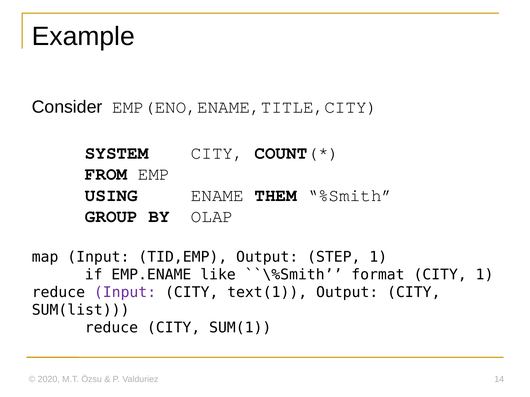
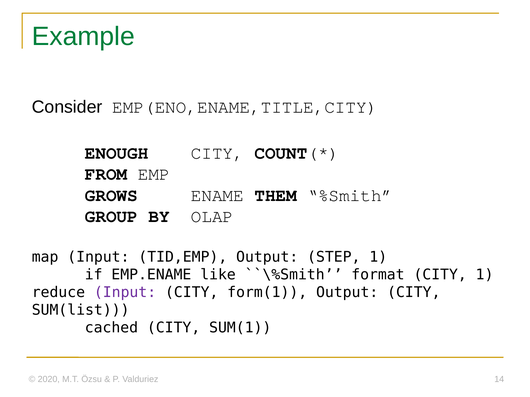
Example colour: black -> green
SYSTEM: SYSTEM -> ENOUGH
USING: USING -> GROWS
text(1: text(1 -> form(1
reduce at (111, 328): reduce -> cached
